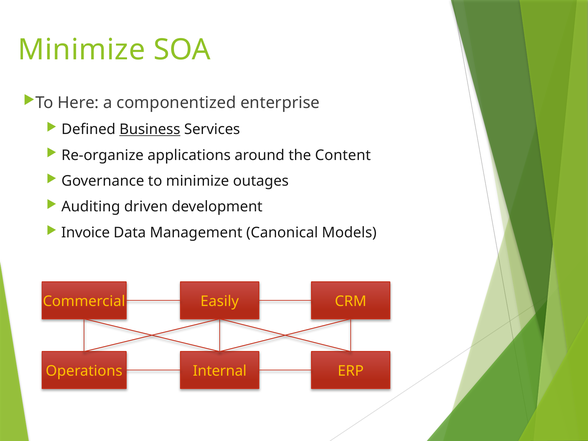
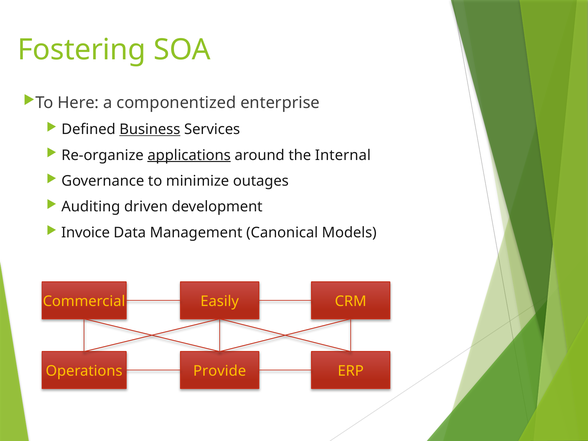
Minimize at (82, 50): Minimize -> Fostering
applications underline: none -> present
Content: Content -> Internal
Internal: Internal -> Provide
